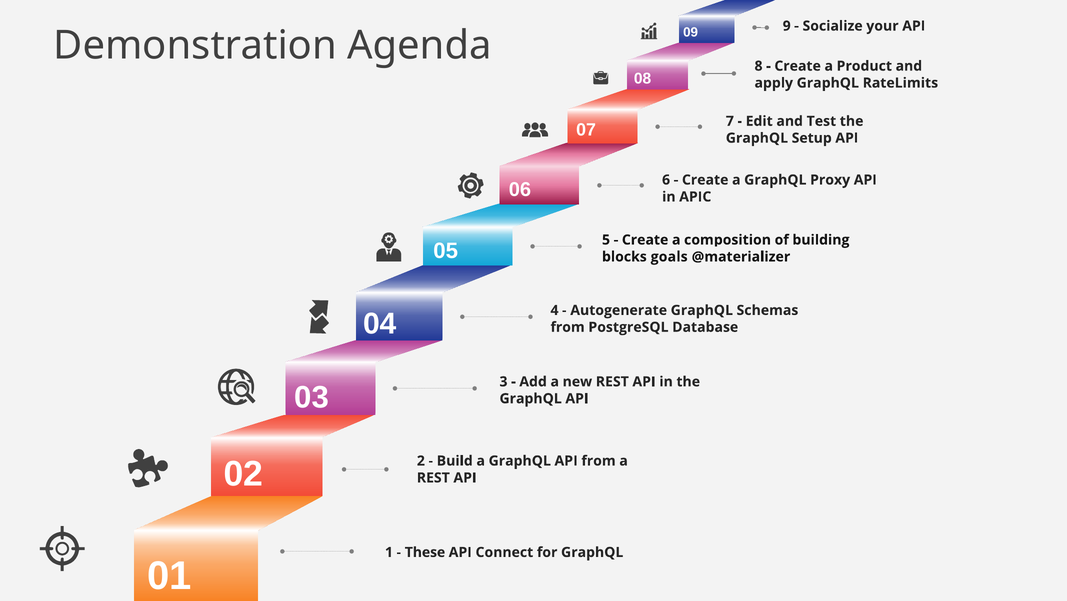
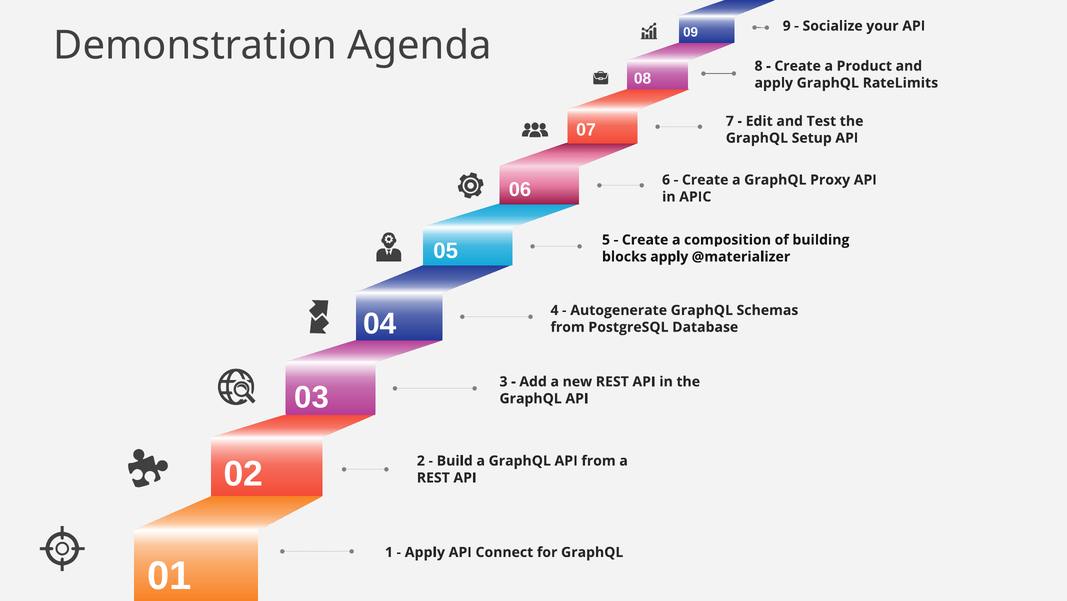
blocks goals: goals -> apply
These at (425, 552): These -> Apply
